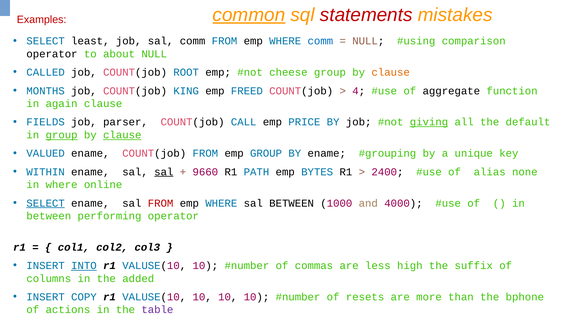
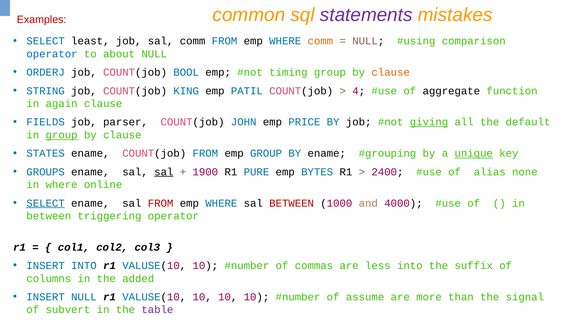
common underline: present -> none
statements colour: red -> purple
comm at (320, 41) colour: blue -> orange
operator at (52, 54) colour: black -> blue
CALLED: CALLED -> ORDERJ
ROOT: ROOT -> BOOL
cheese: cheese -> timing
MONTHS: MONTHS -> STRING
FREED: FREED -> PATIL
CALL: CALL -> JOHN
clause at (122, 135) underline: present -> none
VALUED: VALUED -> STATES
unique underline: none -> present
WITHIN: WITHIN -> GROUPS
9660: 9660 -> 1900
PATH: PATH -> PURE
BETWEEN at (292, 203) colour: black -> red
performing: performing -> triggering
INTO at (84, 265) underline: present -> none
less high: high -> into
INSERT COPY: COPY -> NULL
resets: resets -> assume
bphone: bphone -> signal
actions: actions -> subvert
